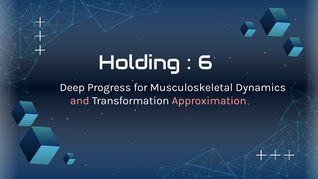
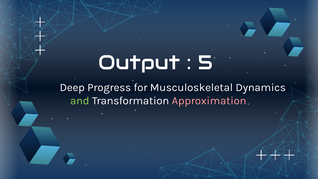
Holding: Holding -> Output
6: 6 -> 5
and colour: pink -> light green
